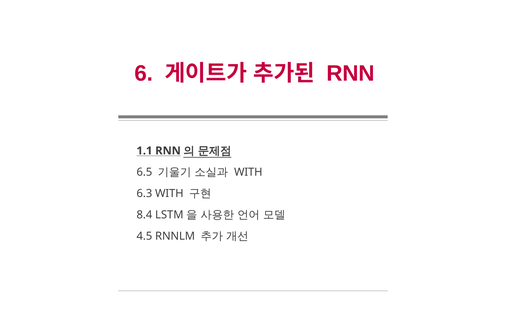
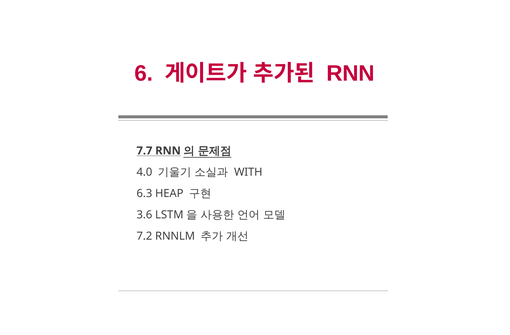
1.1: 1.1 -> 7.7
6.5: 6.5 -> 4.0
6.3 WITH: WITH -> HEAP
8.4: 8.4 -> 3.6
4.5: 4.5 -> 7.2
